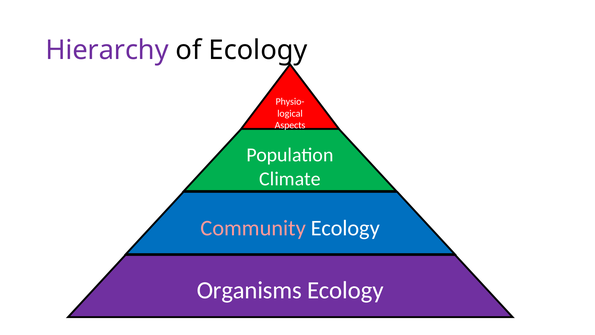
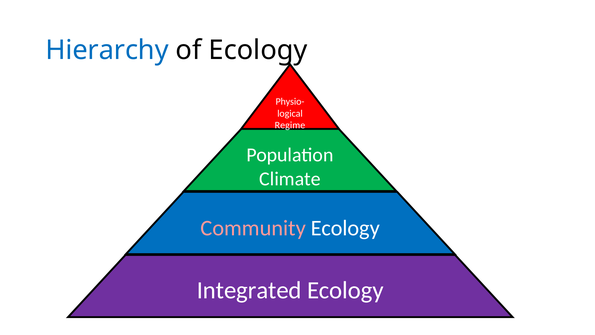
Hierarchy colour: purple -> blue
Aspects: Aspects -> Regime
Organisms: Organisms -> Integrated
